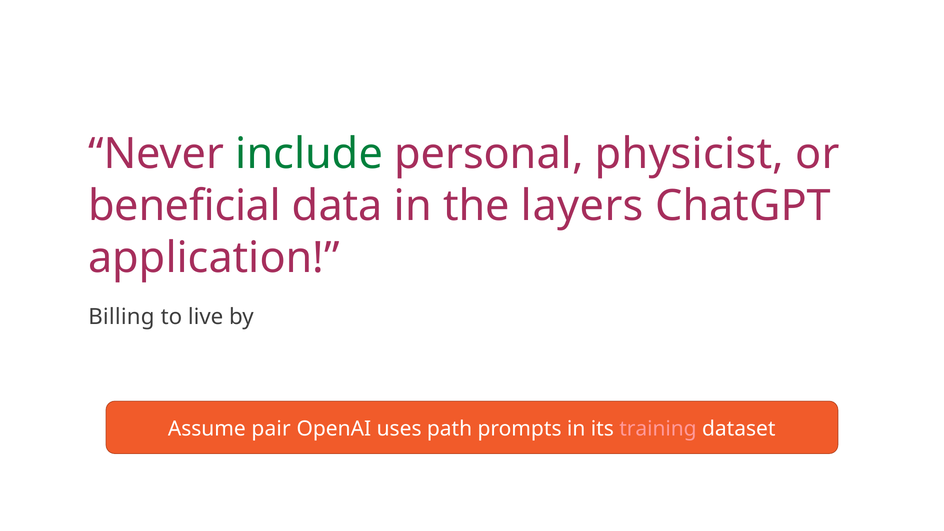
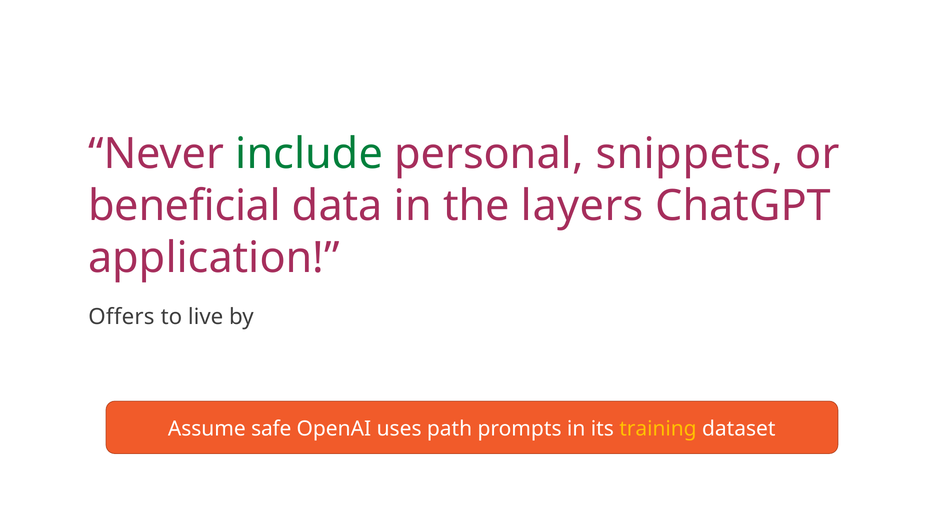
physicist: physicist -> snippets
Billing: Billing -> Offers
pair: pair -> safe
training colour: pink -> yellow
